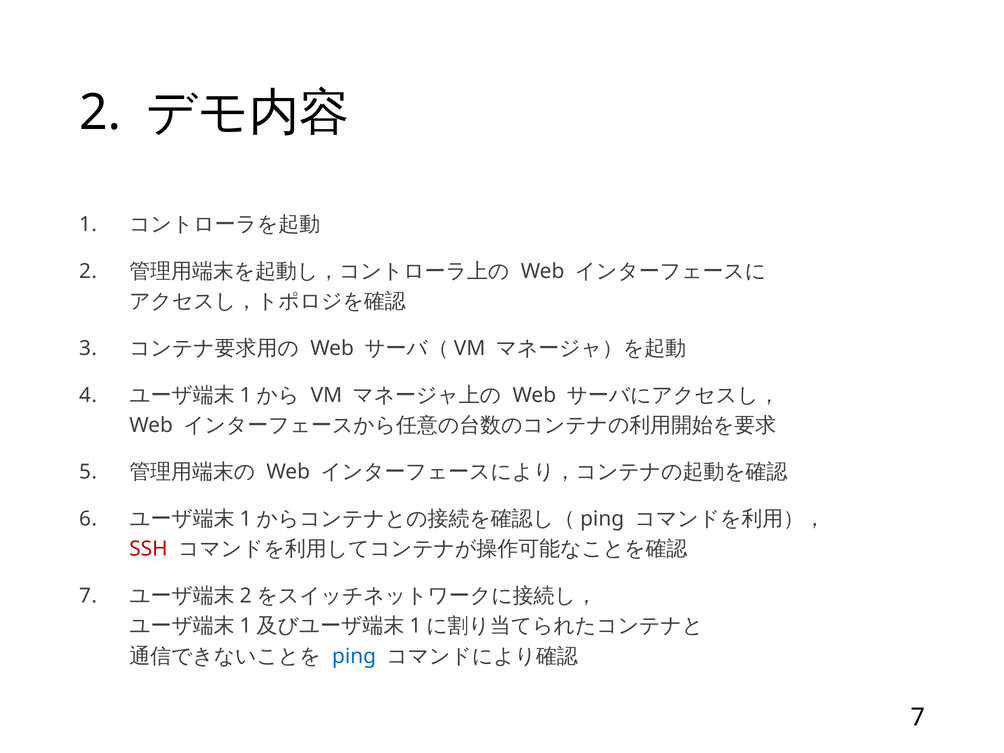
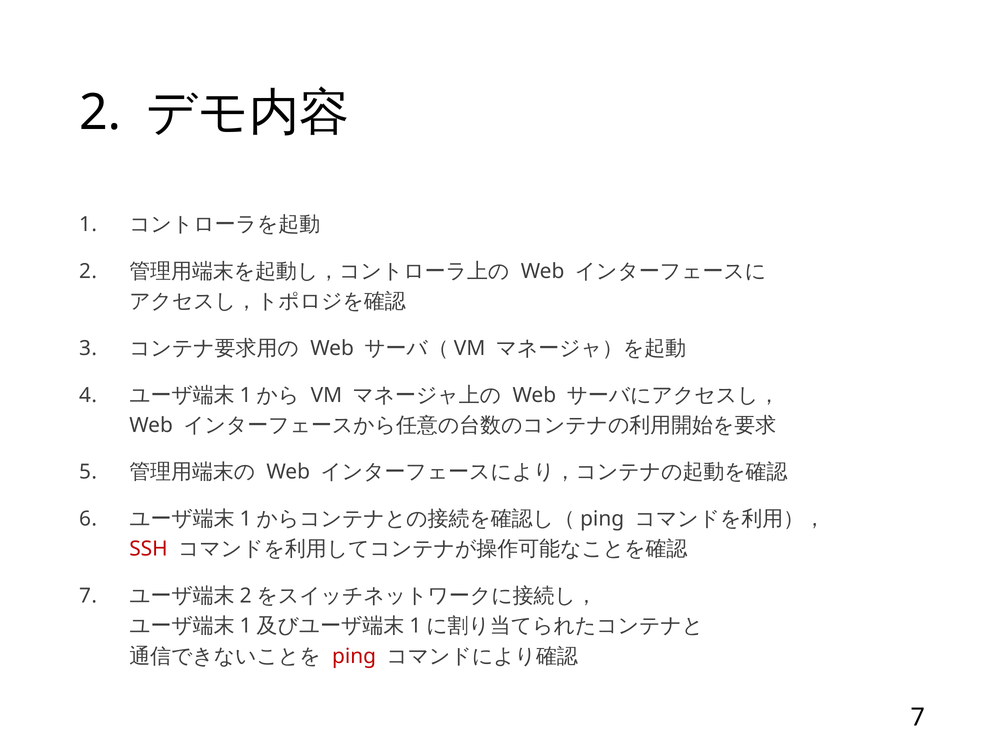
ping at (354, 656) colour: blue -> red
